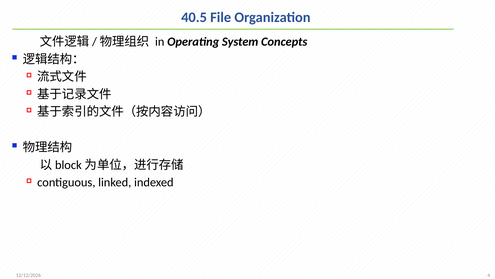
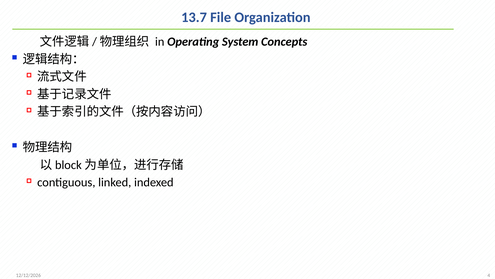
40.5: 40.5 -> 13.7
